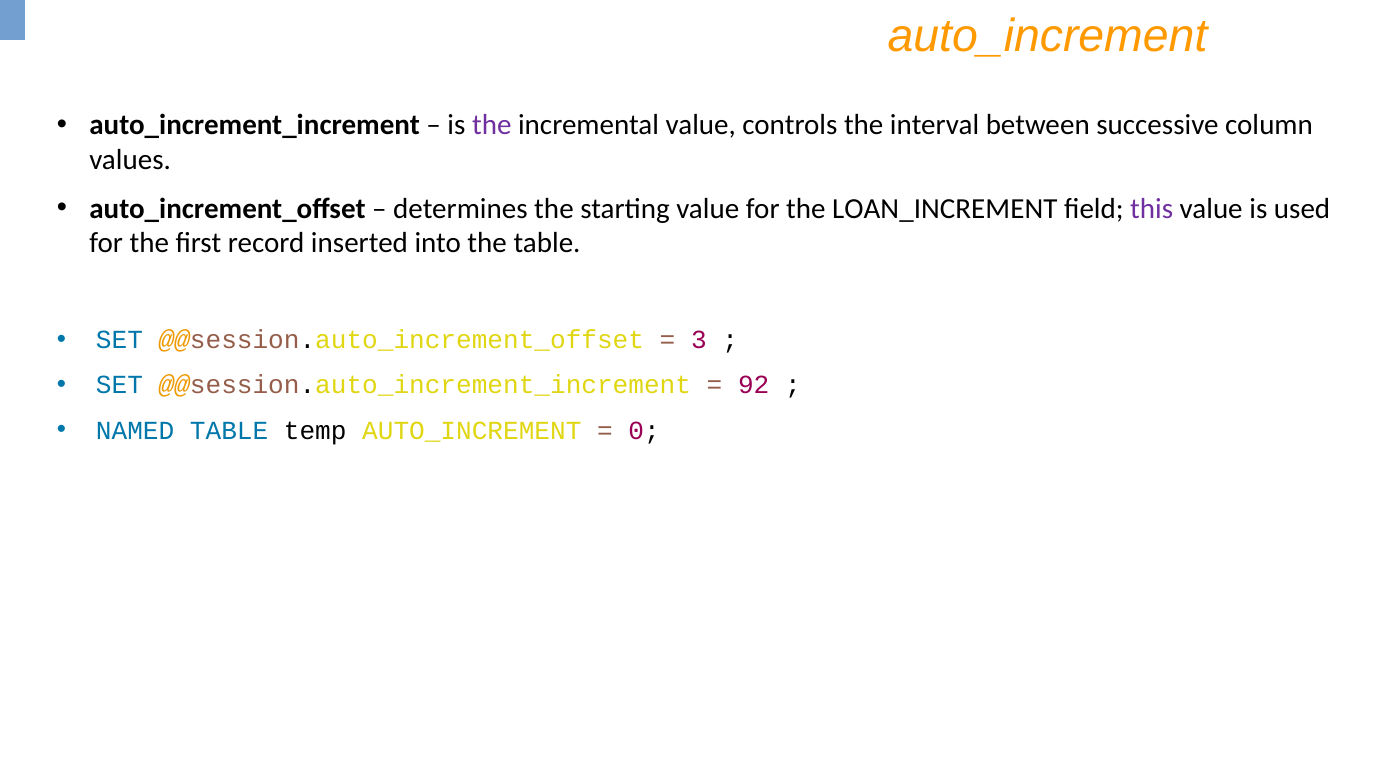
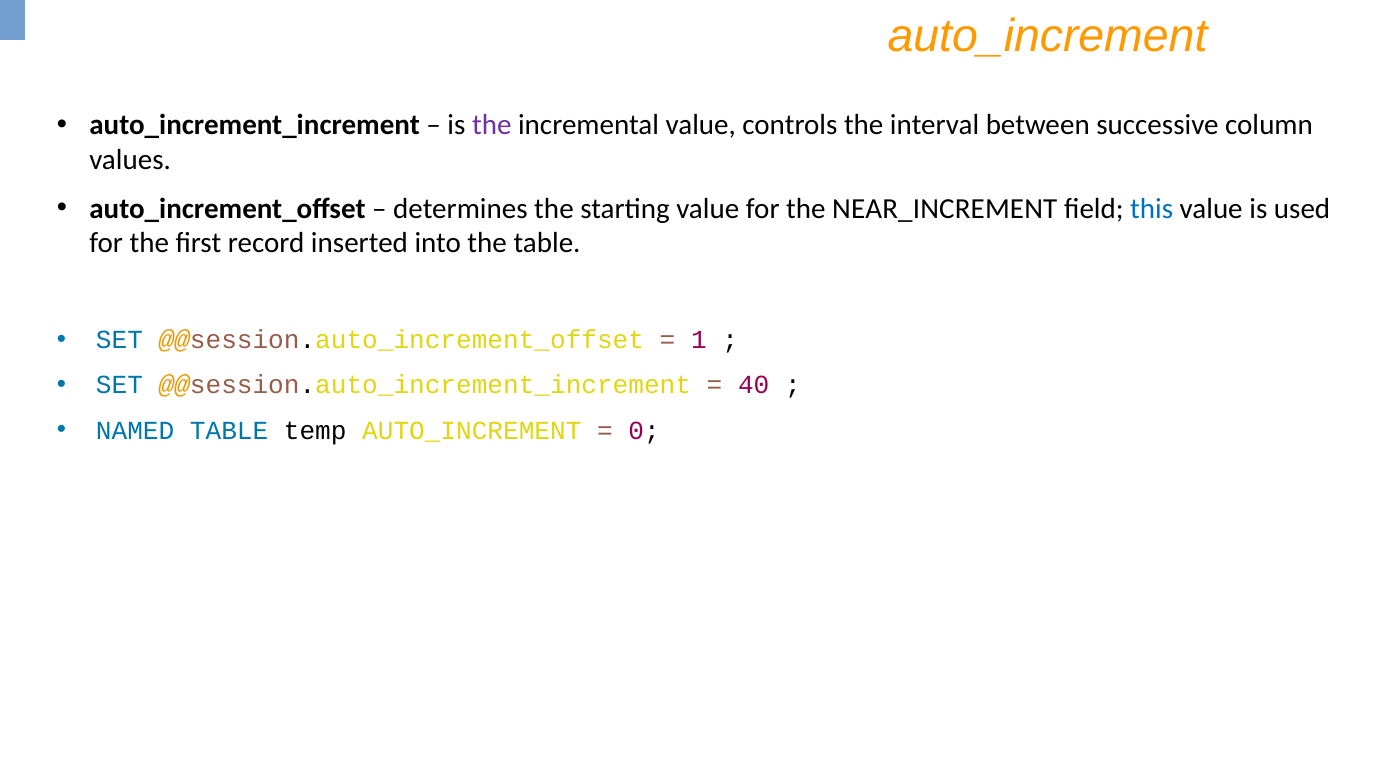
LOAN_INCREMENT: LOAN_INCREMENT -> NEAR_INCREMENT
this colour: purple -> blue
3: 3 -> 1
92: 92 -> 40
